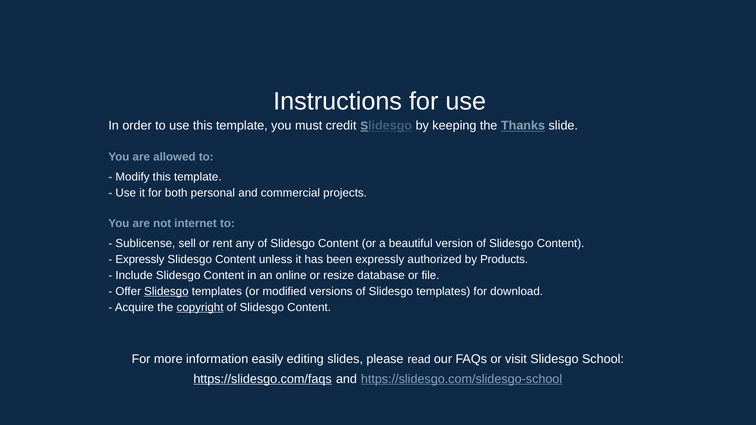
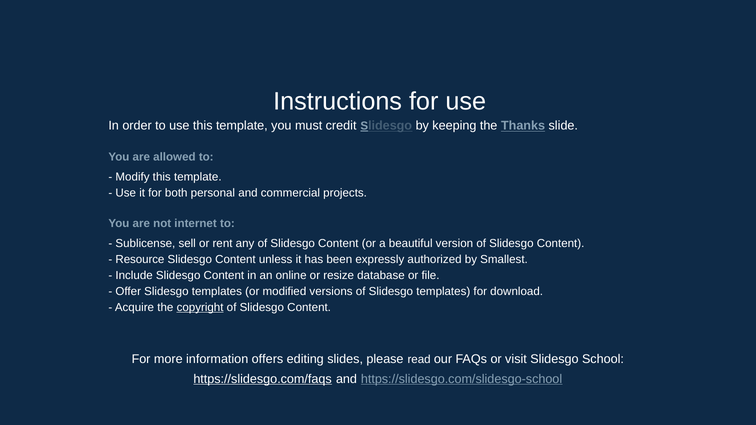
Expressly at (140, 260): Expressly -> Resource
Products: Products -> Smallest
Slidesgo at (166, 291) underline: present -> none
easily: easily -> offers
